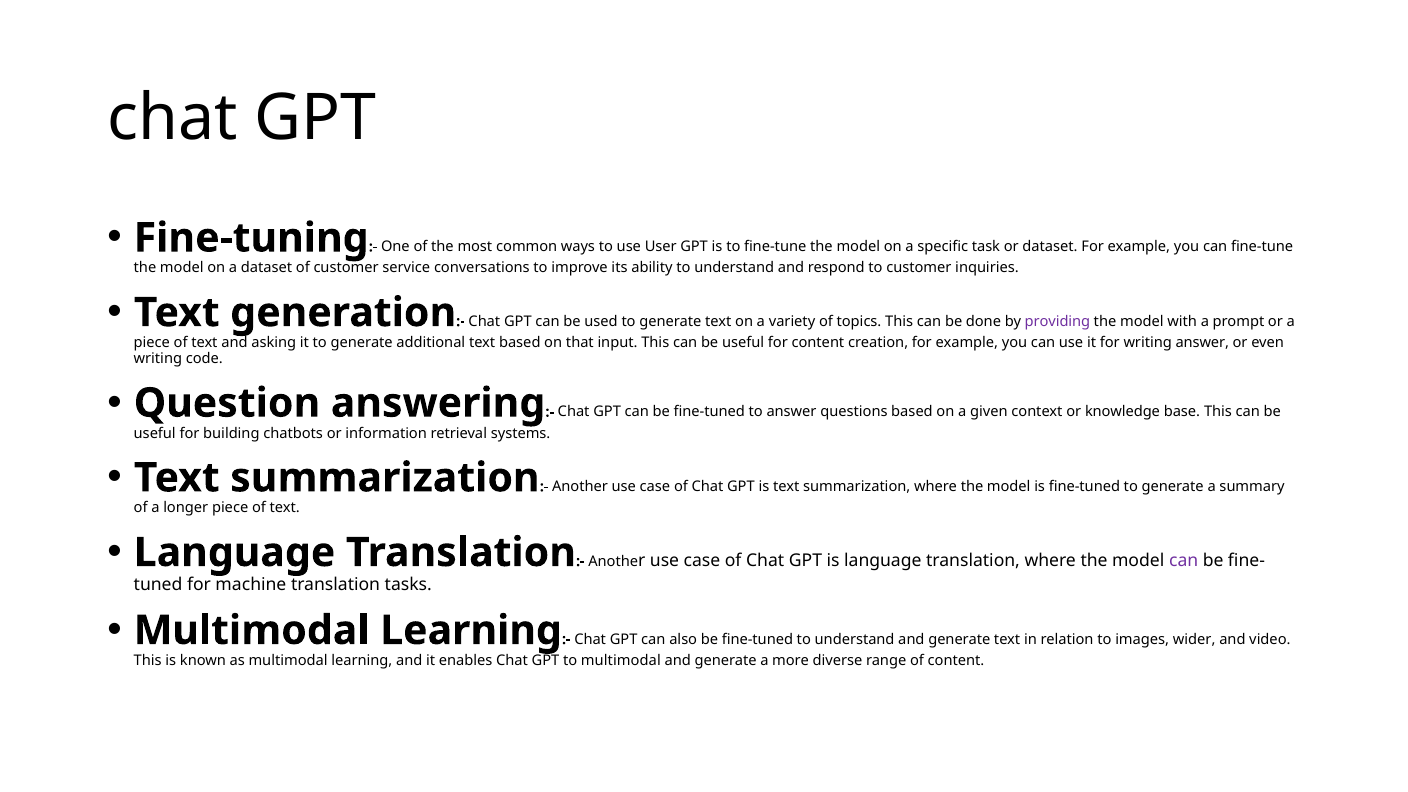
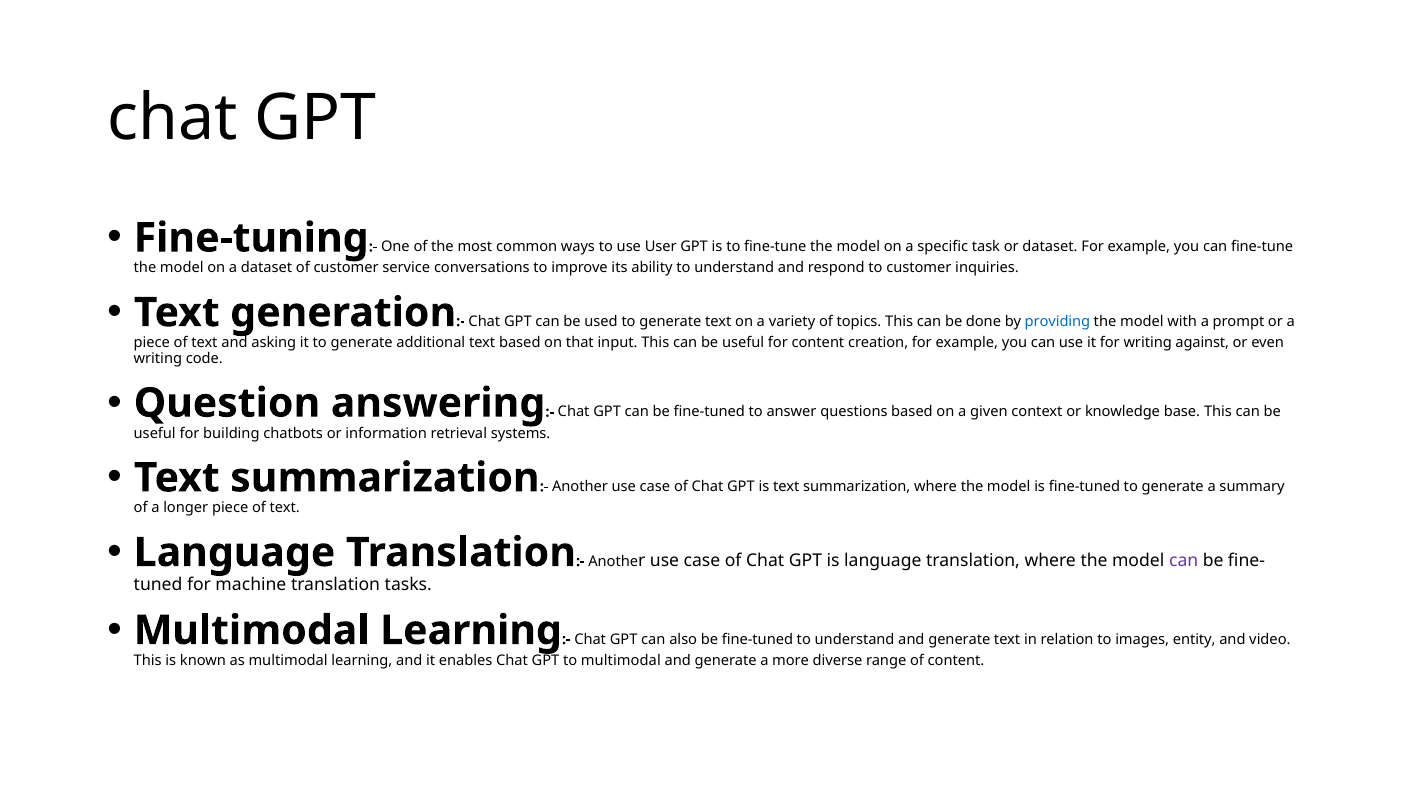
providing colour: purple -> blue
writing answer: answer -> against
wider: wider -> entity
